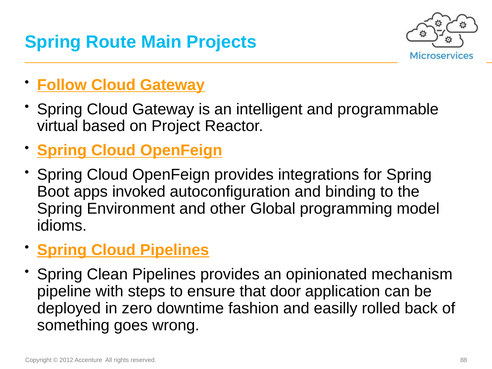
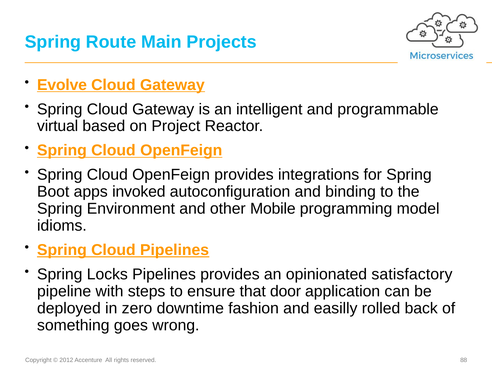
Follow: Follow -> Evolve
Global: Global -> Mobile
Clean: Clean -> Locks
mechanism: mechanism -> satisfactory
